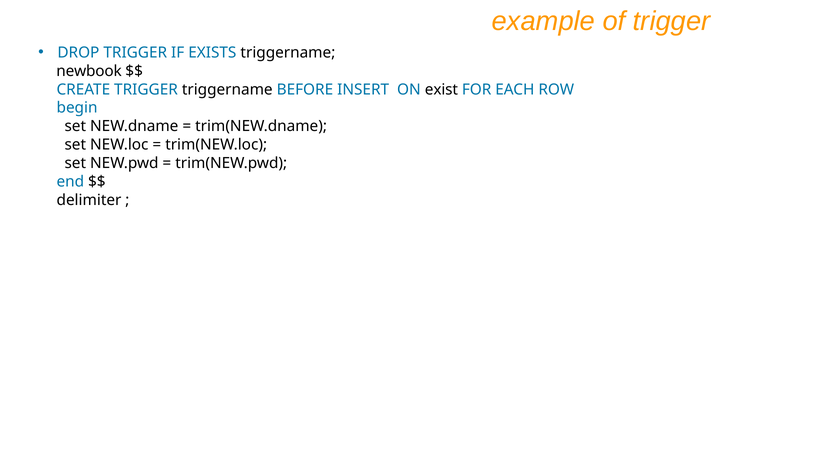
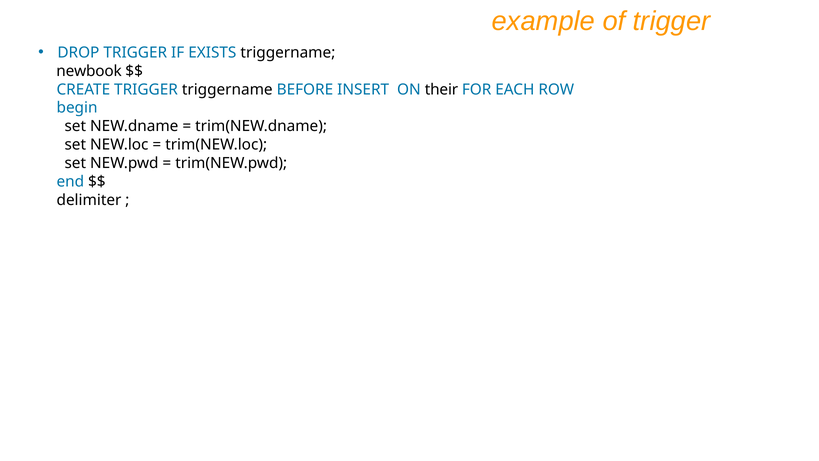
exist: exist -> their
